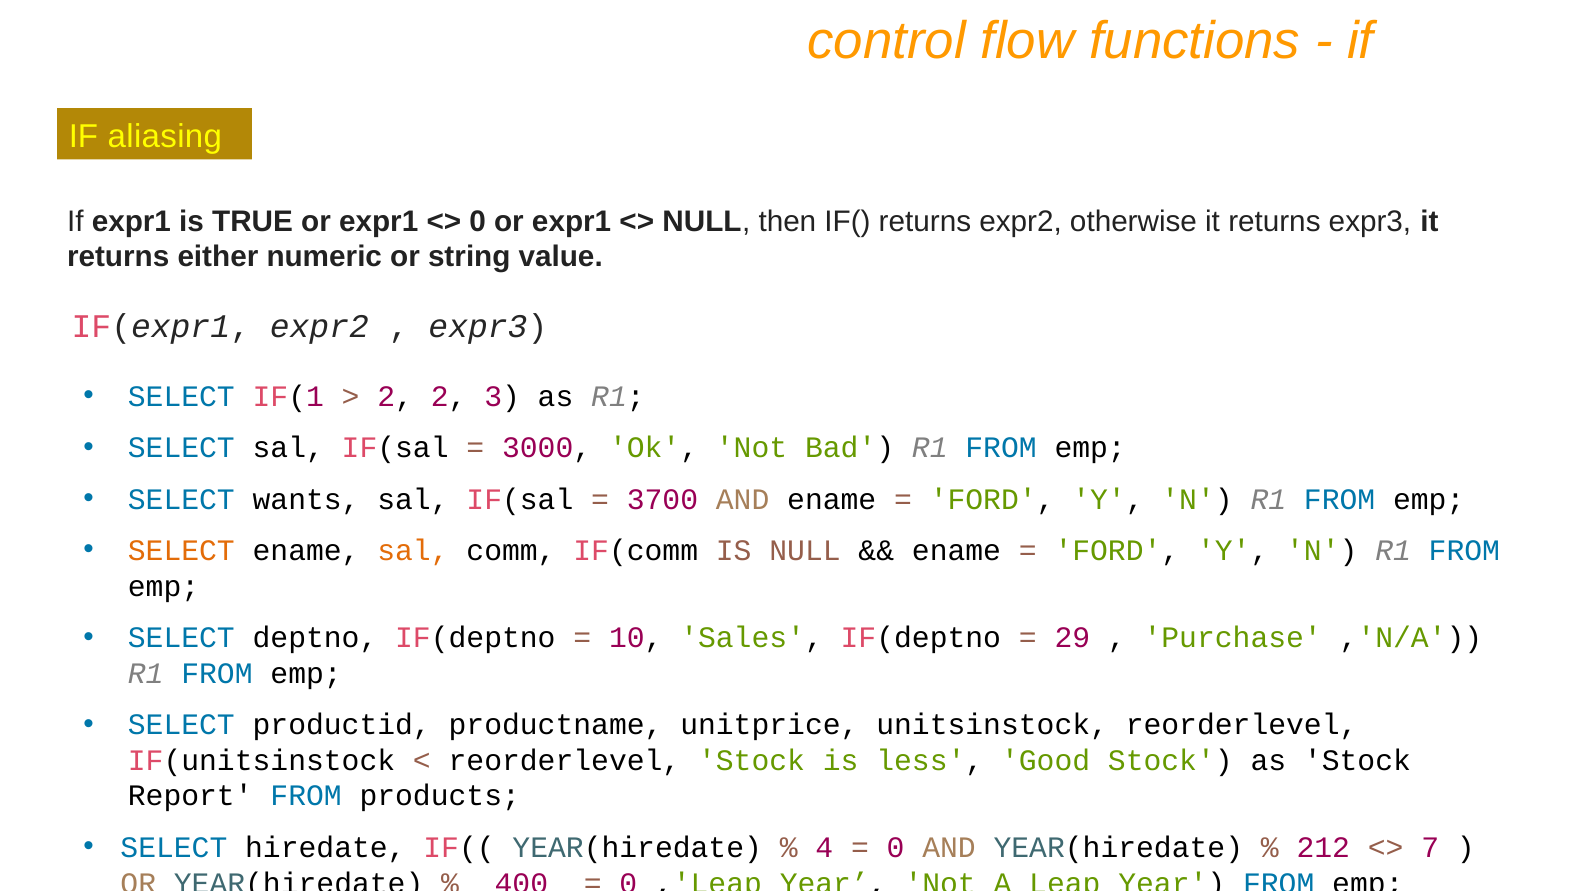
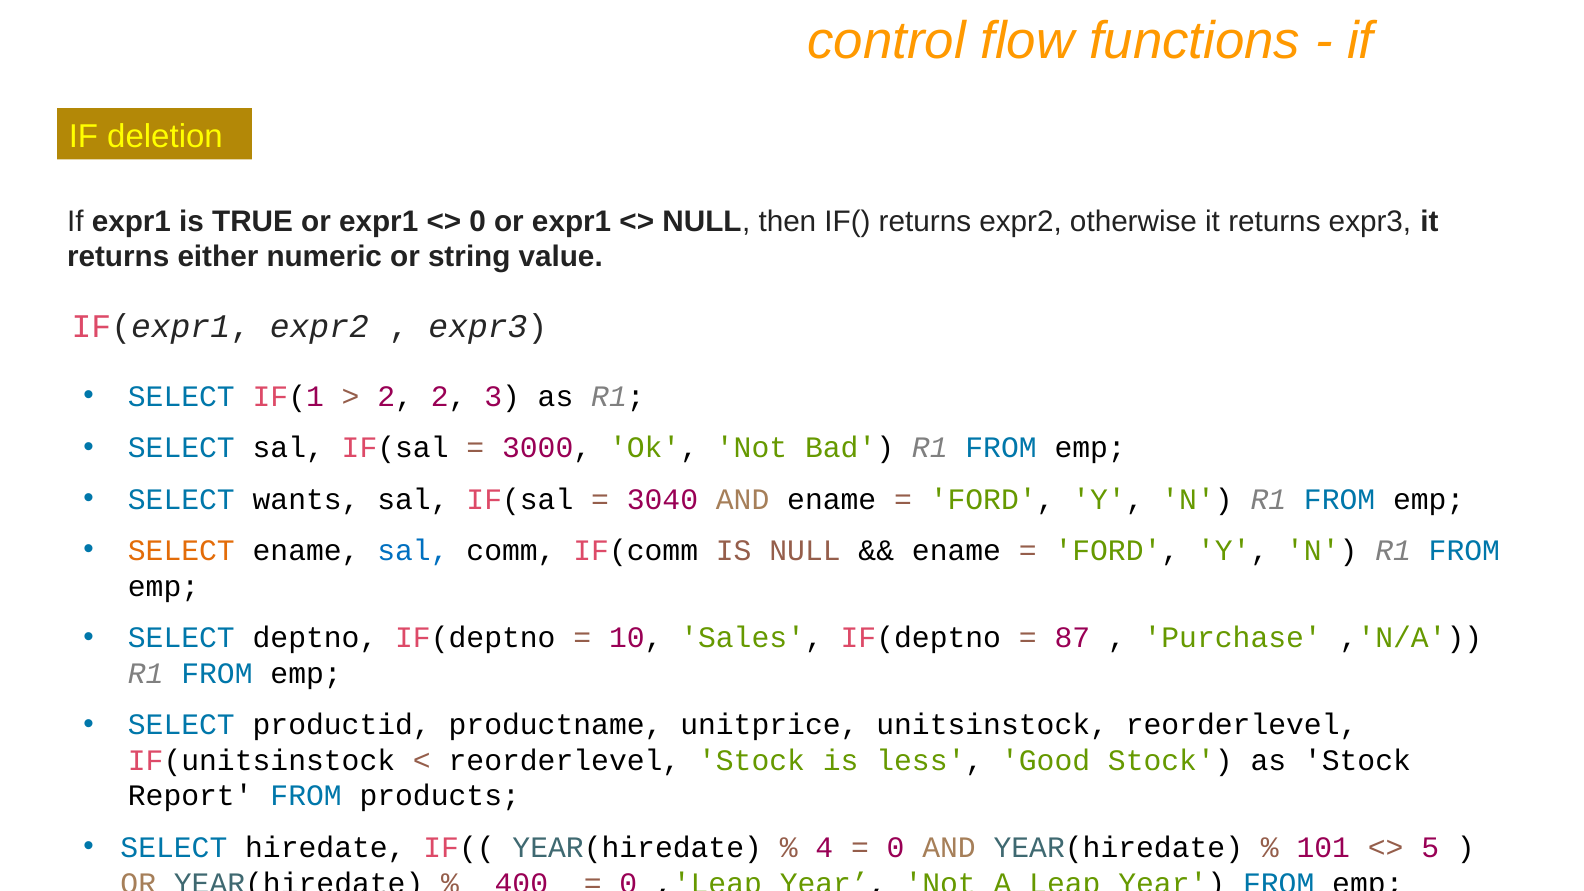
aliasing: aliasing -> deletion
3700: 3700 -> 3040
sal at (413, 551) colour: orange -> blue
29: 29 -> 87
212: 212 -> 101
7: 7 -> 5
